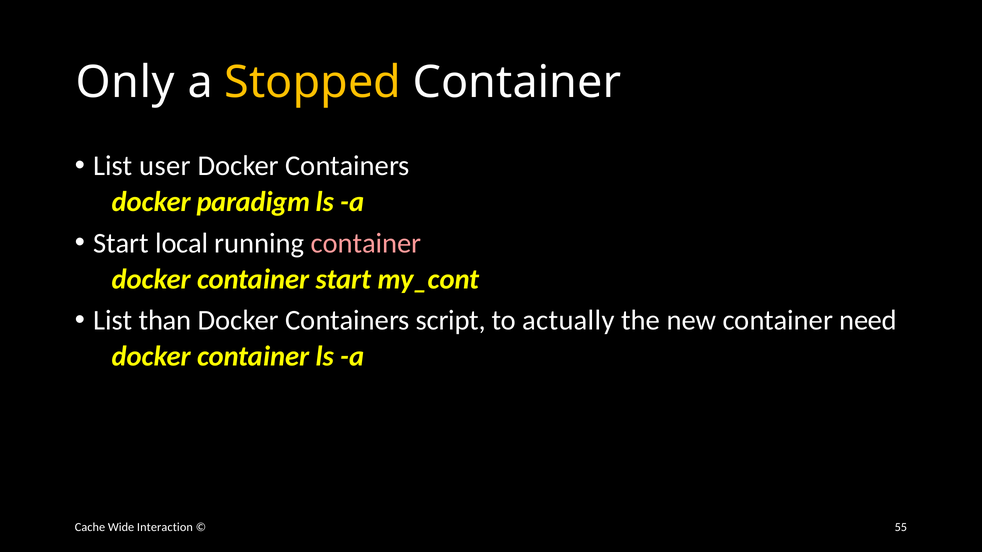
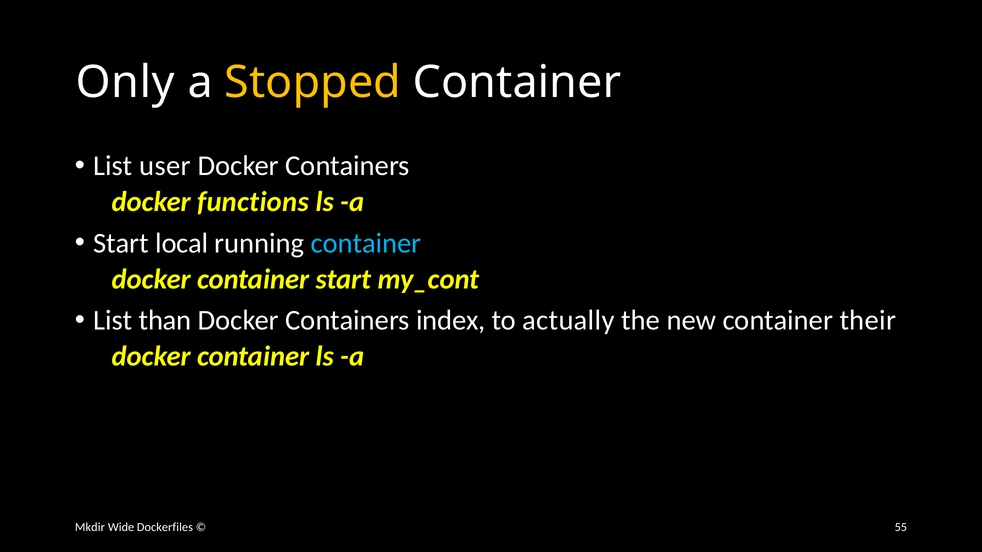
paradigm: paradigm -> functions
container at (366, 243) colour: pink -> light blue
script: script -> index
need: need -> their
Cache: Cache -> Mkdir
Interaction: Interaction -> Dockerfiles
